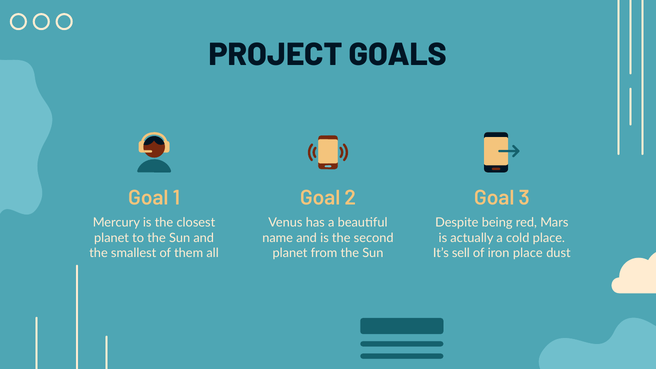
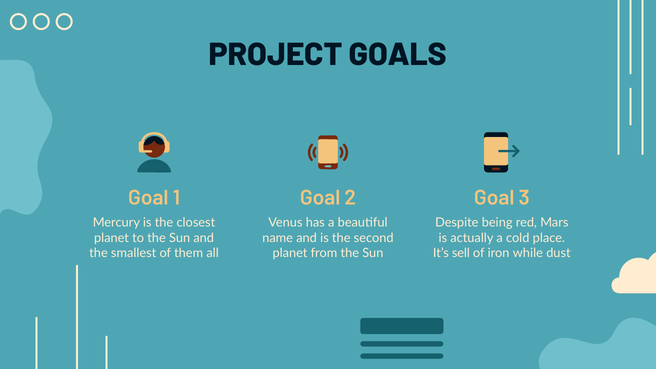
iron place: place -> while
